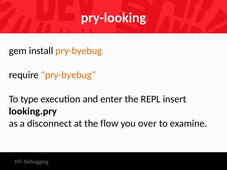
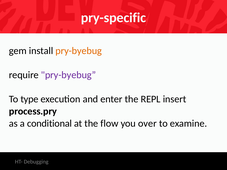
pry-looking: pry-looking -> pry-specific
pry-byebug at (68, 75) colour: orange -> purple
looking.pry: looking.pry -> process.pry
disconnect: disconnect -> conditional
